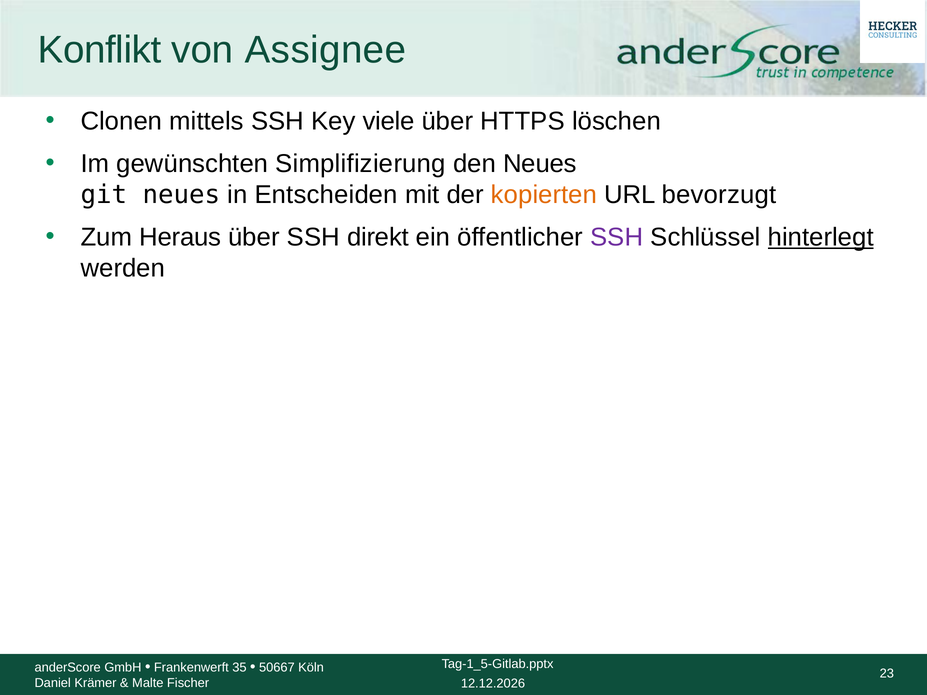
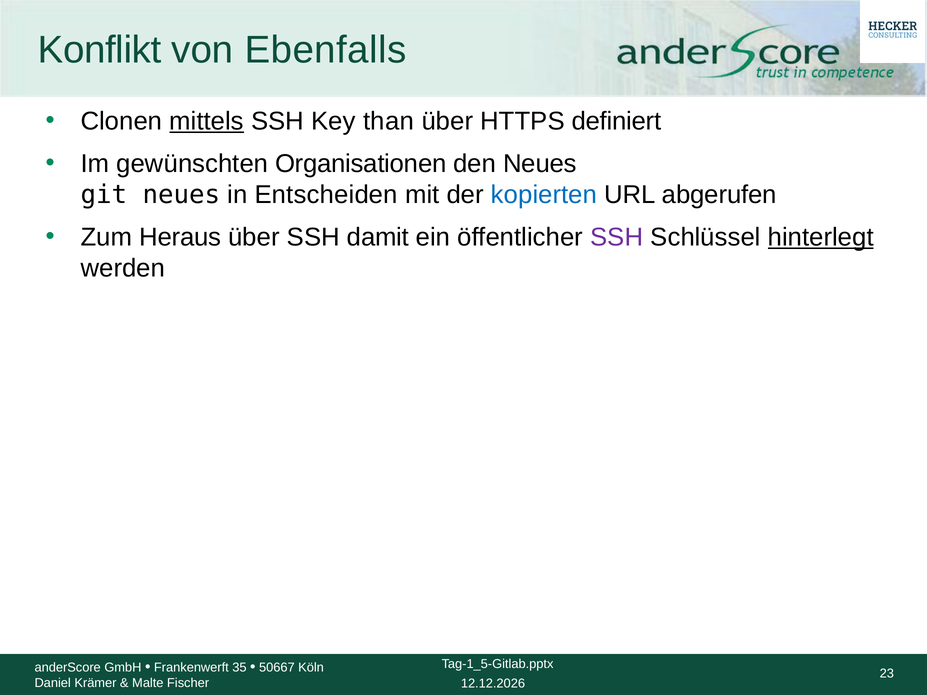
Assignee: Assignee -> Ebenfalls
mittels underline: none -> present
viele: viele -> than
löschen: löschen -> definiert
Simplifizierung: Simplifizierung -> Organisationen
kopierten colour: orange -> blue
bevorzugt: bevorzugt -> abgerufen
direkt: direkt -> damit
